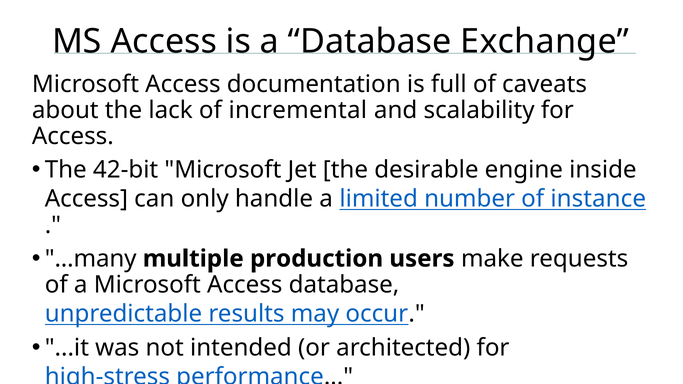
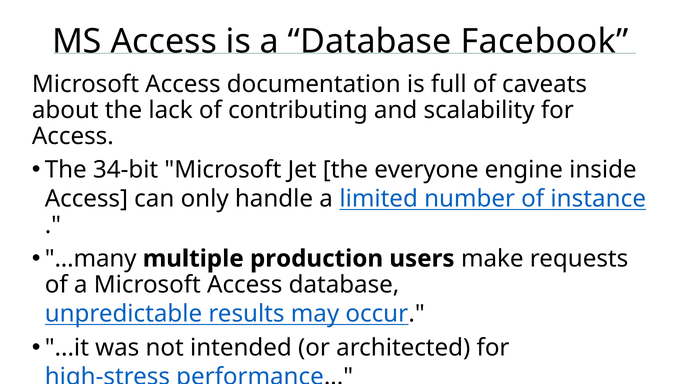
Exchange: Exchange -> Facebook
incremental: incremental -> contributing
42-bit: 42-bit -> 34-bit
desirable: desirable -> everyone
